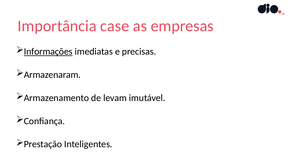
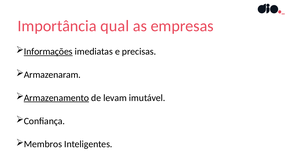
case: case -> qual
Armazenamento underline: none -> present
Prestação: Prestação -> Membros
